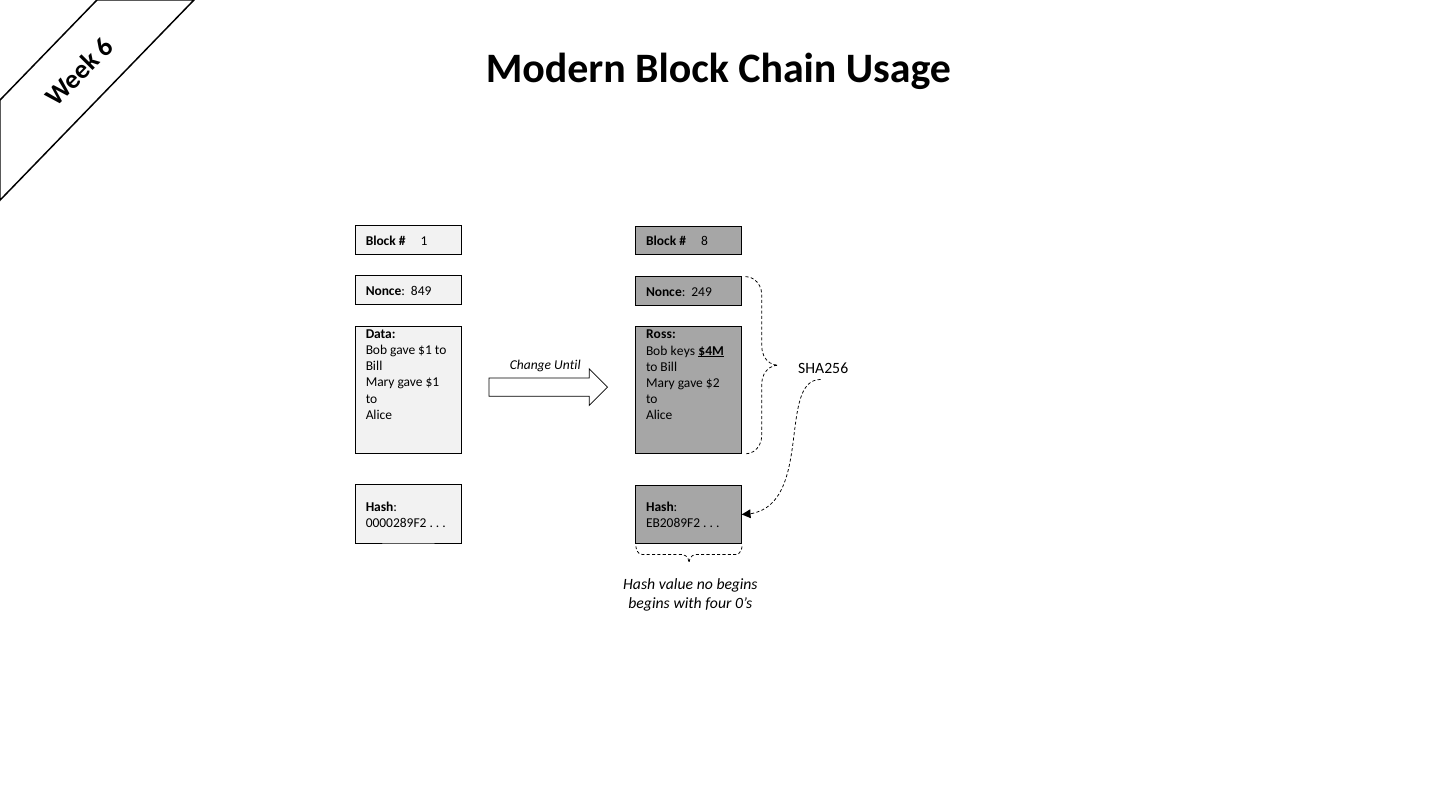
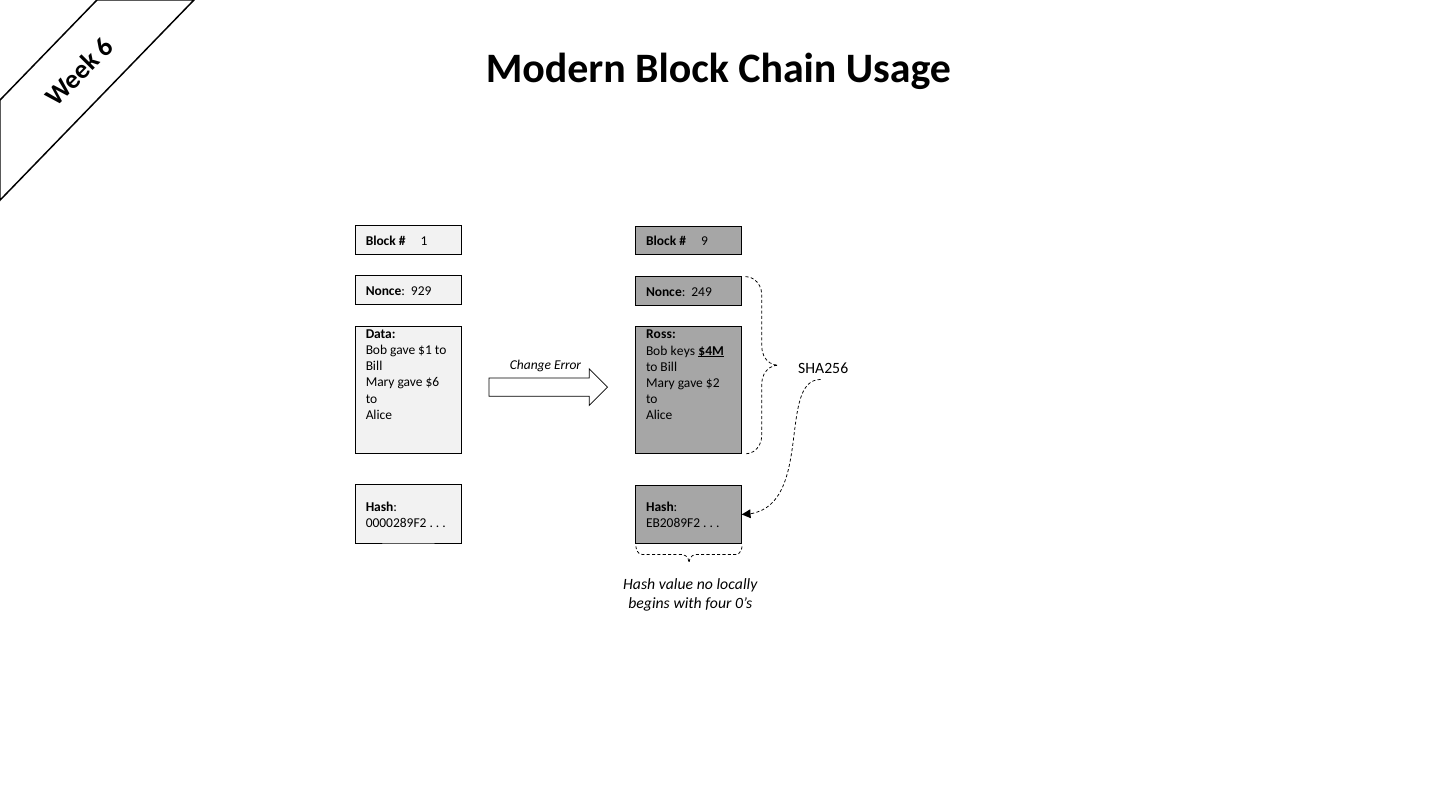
8: 8 -> 9
849: 849 -> 929
Until: Until -> Error
Mary gave $1: $1 -> $6
no begins: begins -> locally
